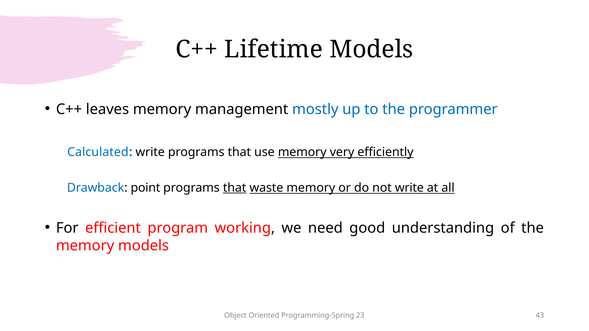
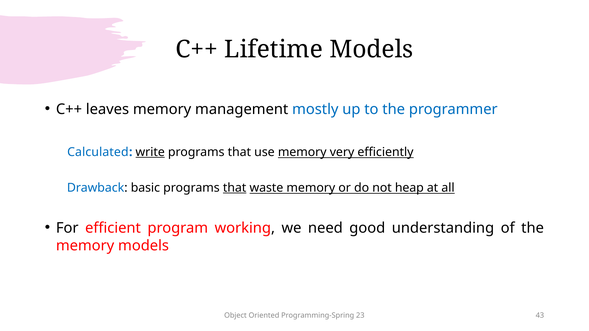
write at (150, 152) underline: none -> present
point: point -> basic
not write: write -> heap
